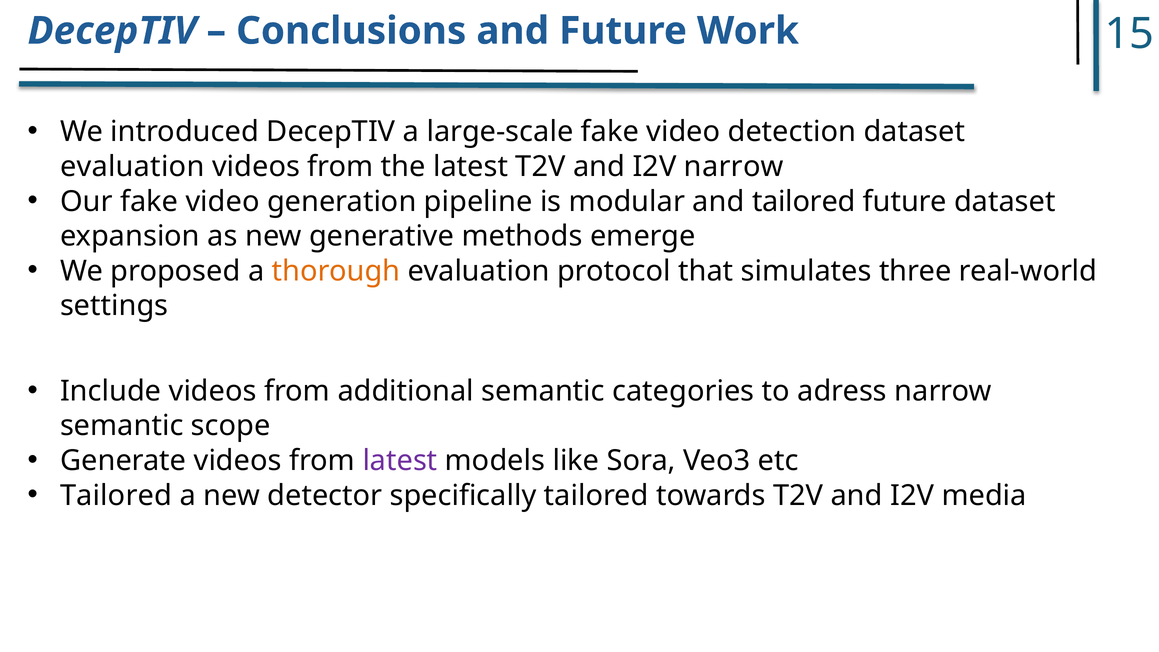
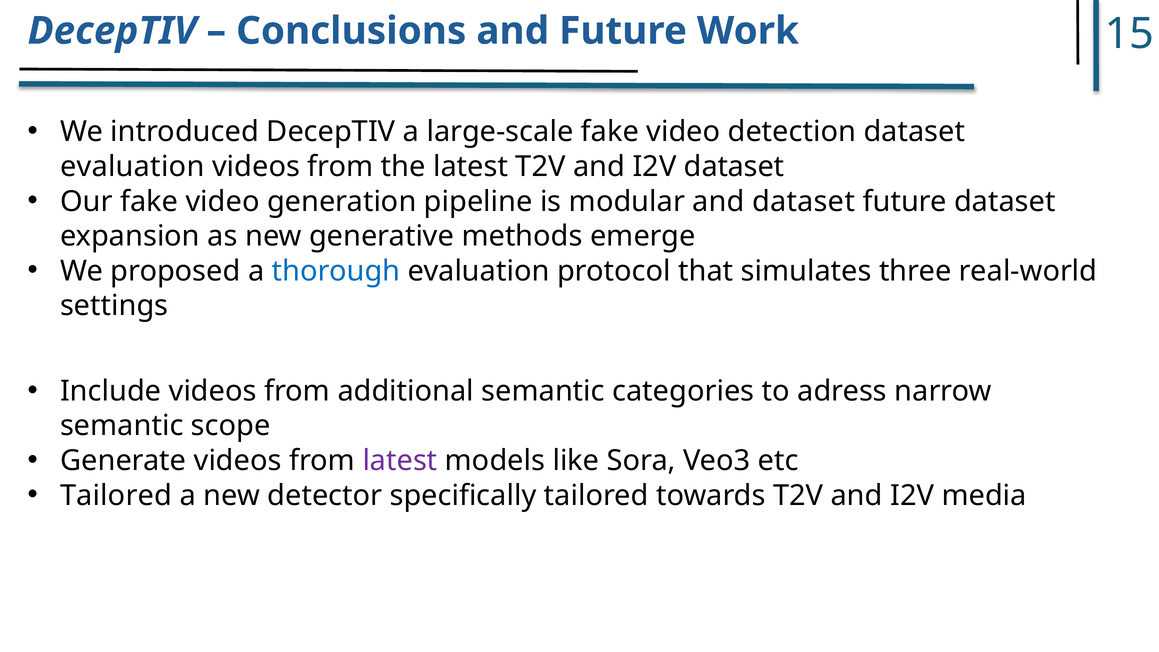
I2V narrow: narrow -> dataset
and tailored: tailored -> dataset
thorough colour: orange -> blue
